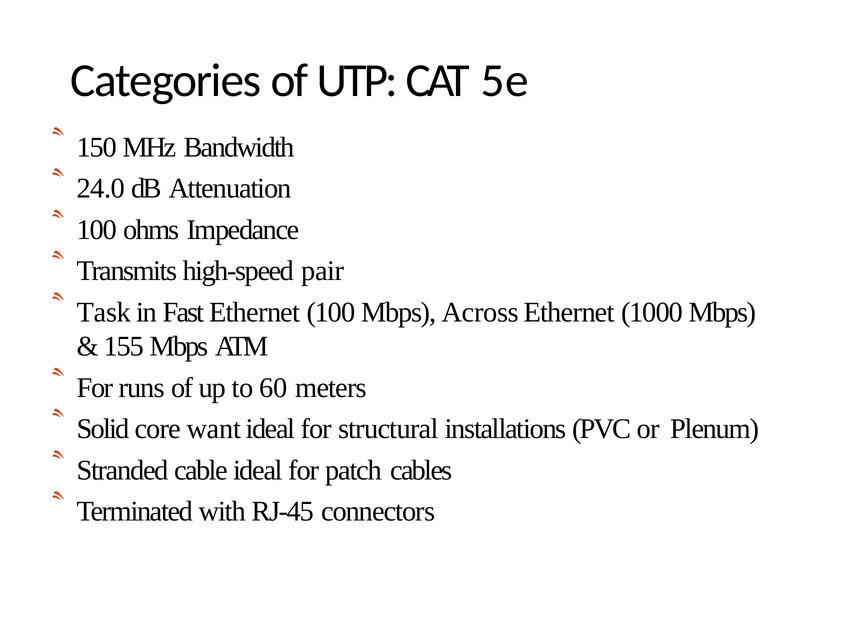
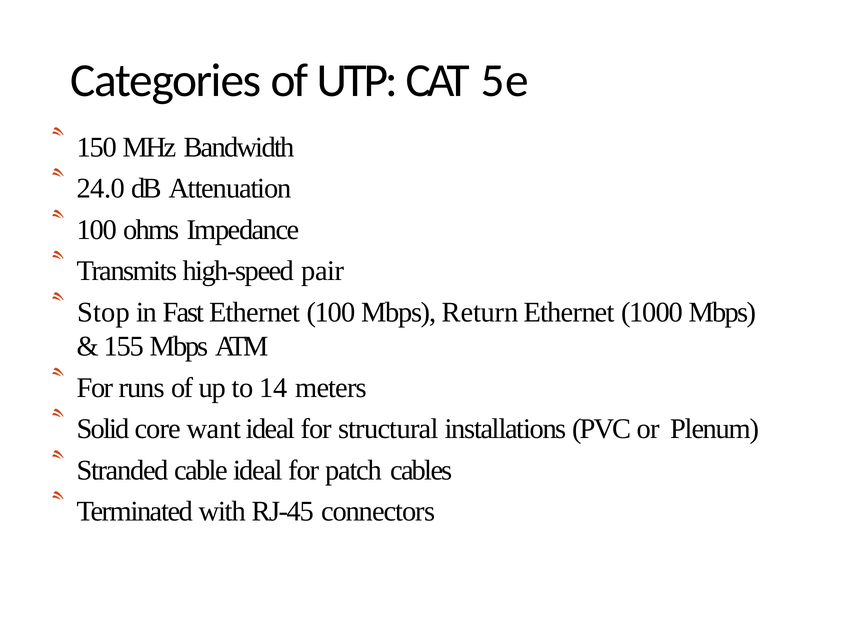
Task: Task -> Stop
Across: Across -> Return
60: 60 -> 14
